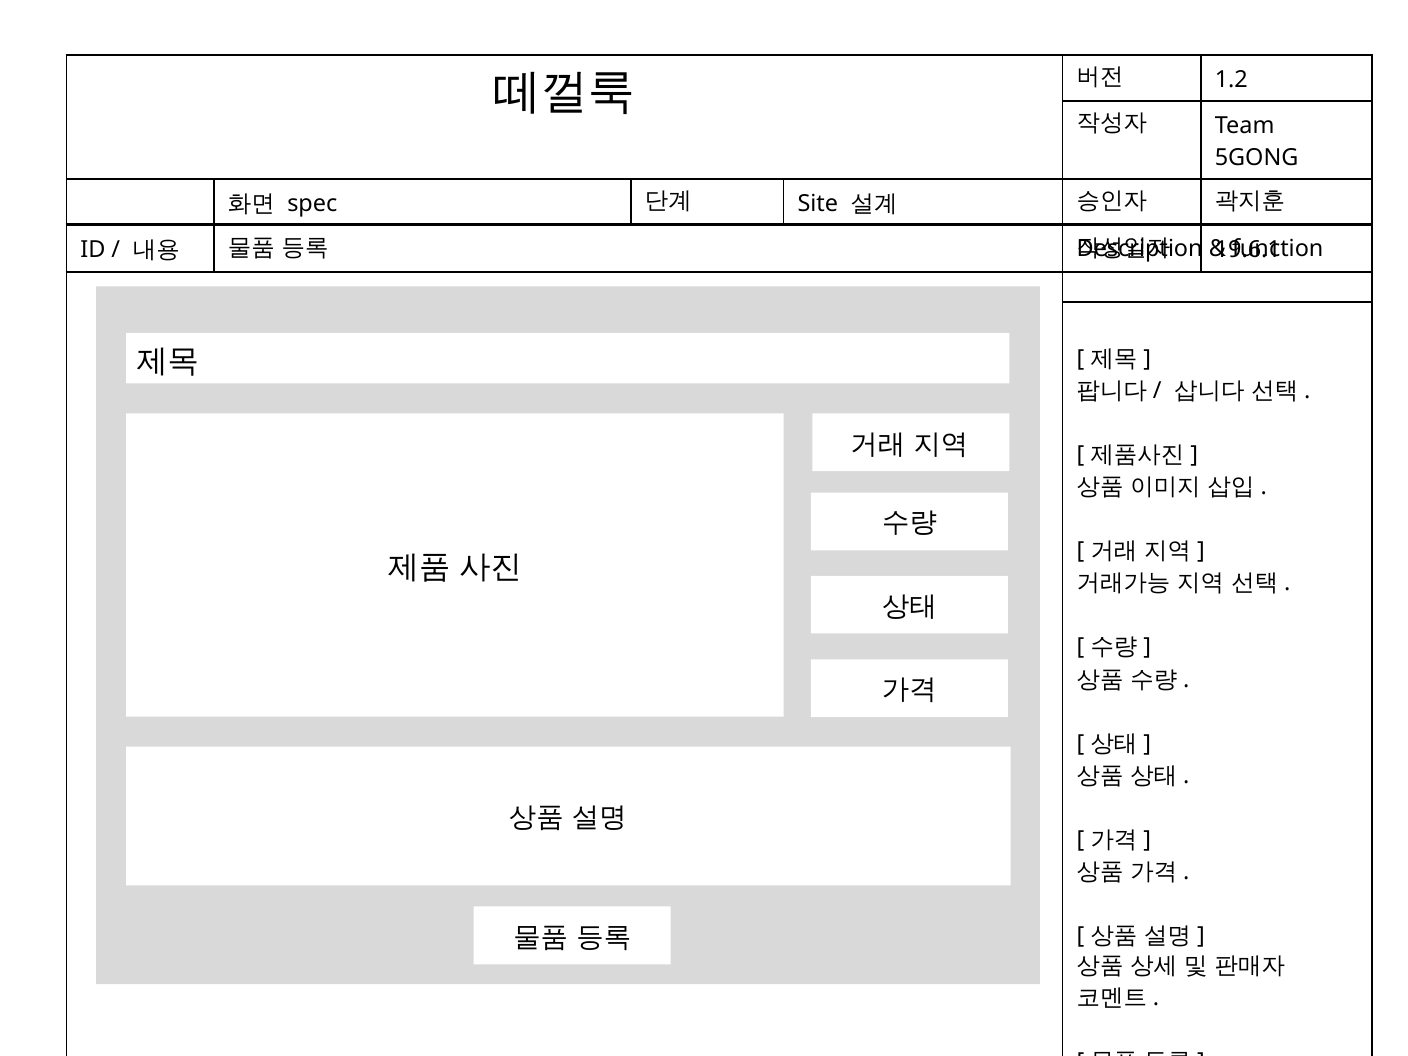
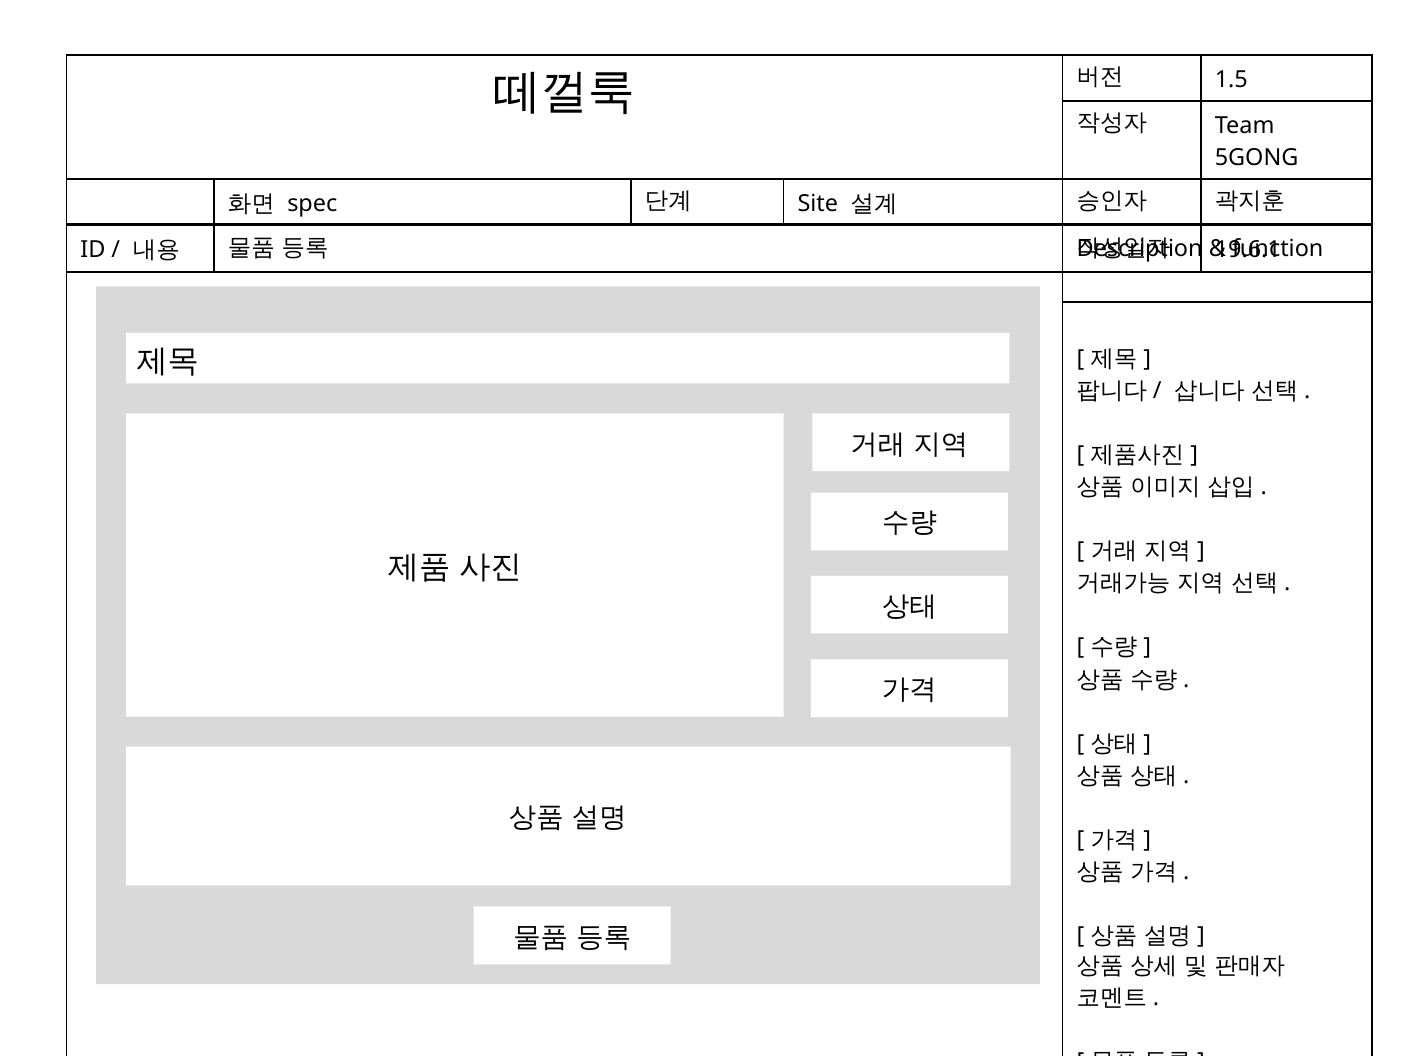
1.2: 1.2 -> 1.5
